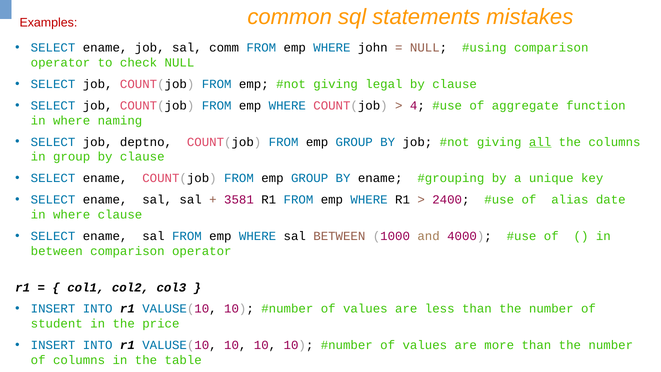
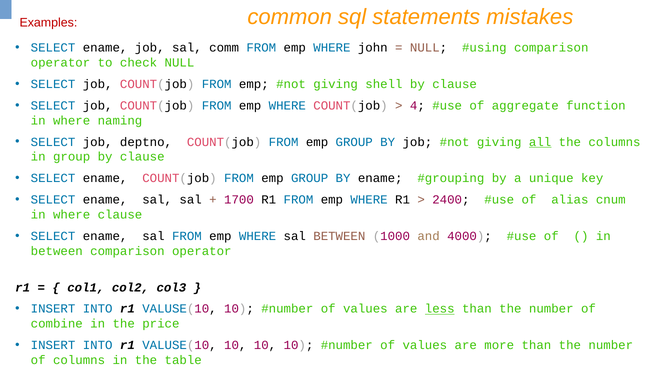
legal: legal -> shell
3581: 3581 -> 1700
date: date -> cnum
less underline: none -> present
student: student -> combine
